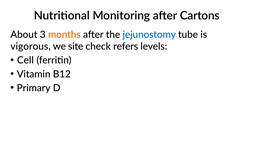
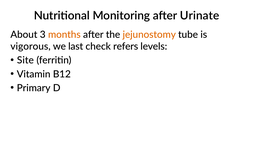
Cartons: Cartons -> Urinate
jejunostomy colour: blue -> orange
site: site -> last
Cell: Cell -> Site
